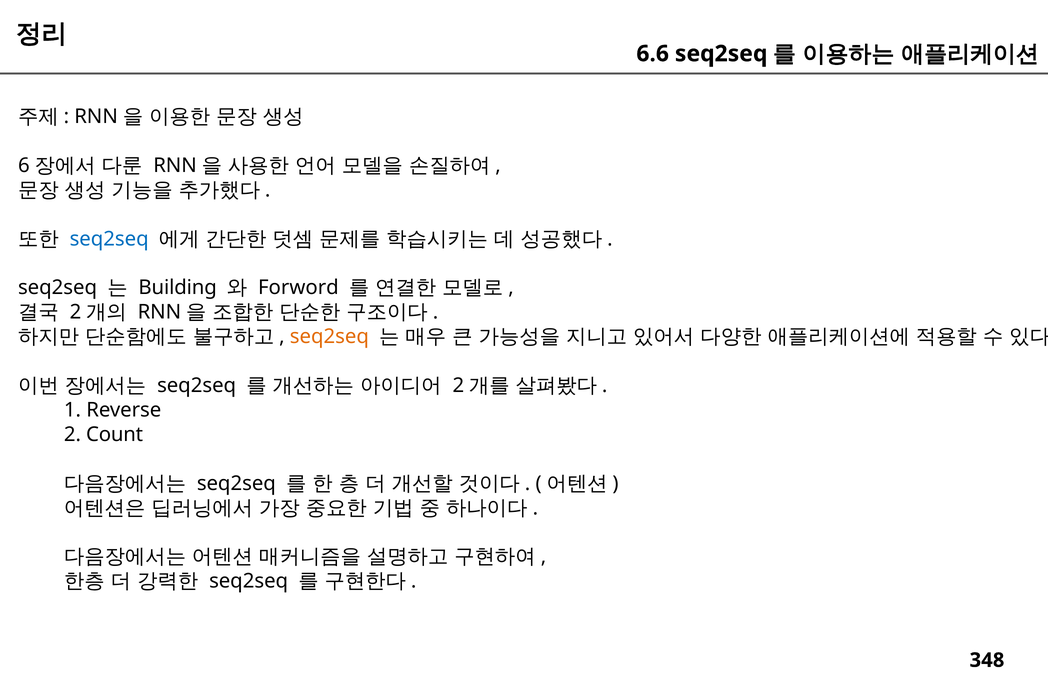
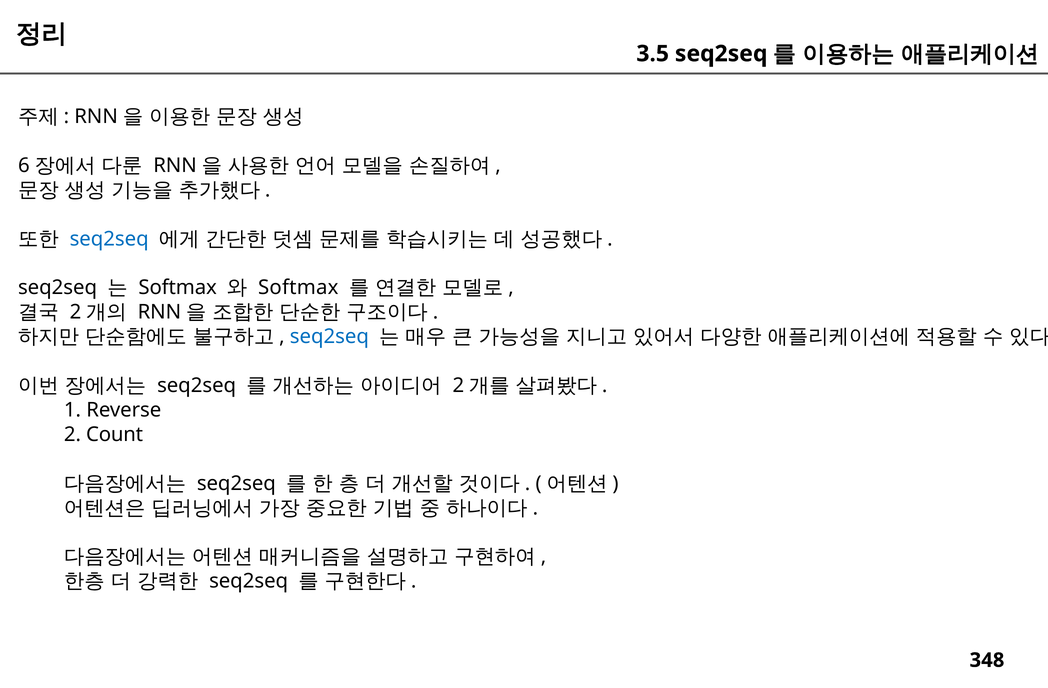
6.6: 6.6 -> 3.5
Building at (178, 288): Building -> Softmax
Forword at (298, 288): Forword -> Softmax
seq2seq at (329, 337) colour: orange -> blue
